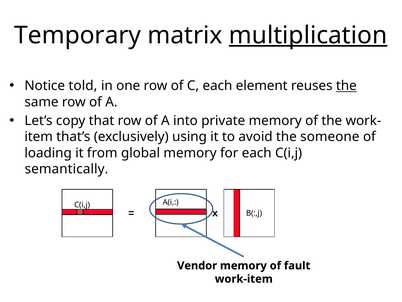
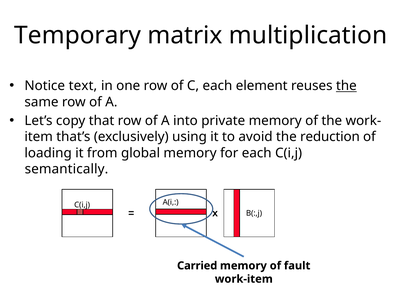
multiplication underline: present -> none
told: told -> text
someone: someone -> reduction
Vendor: Vendor -> Carried
